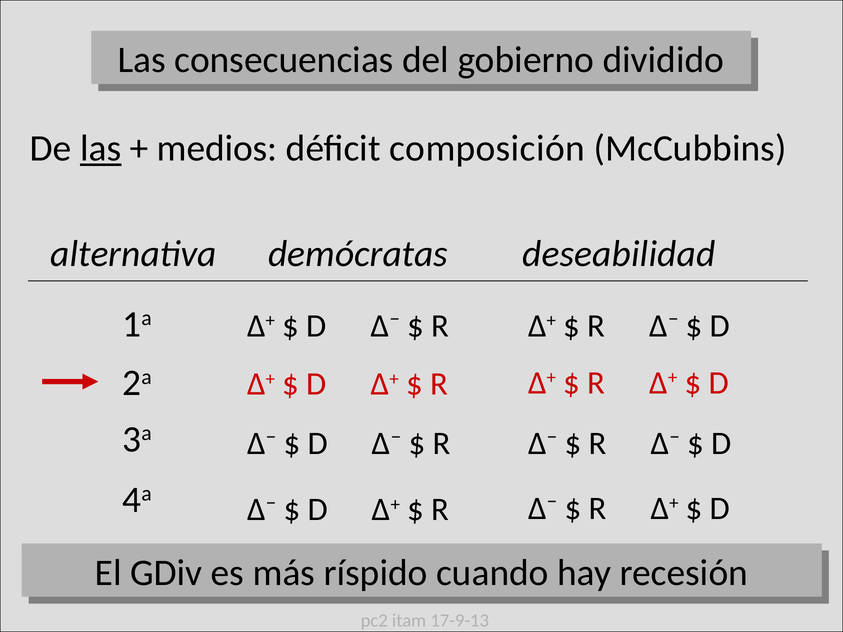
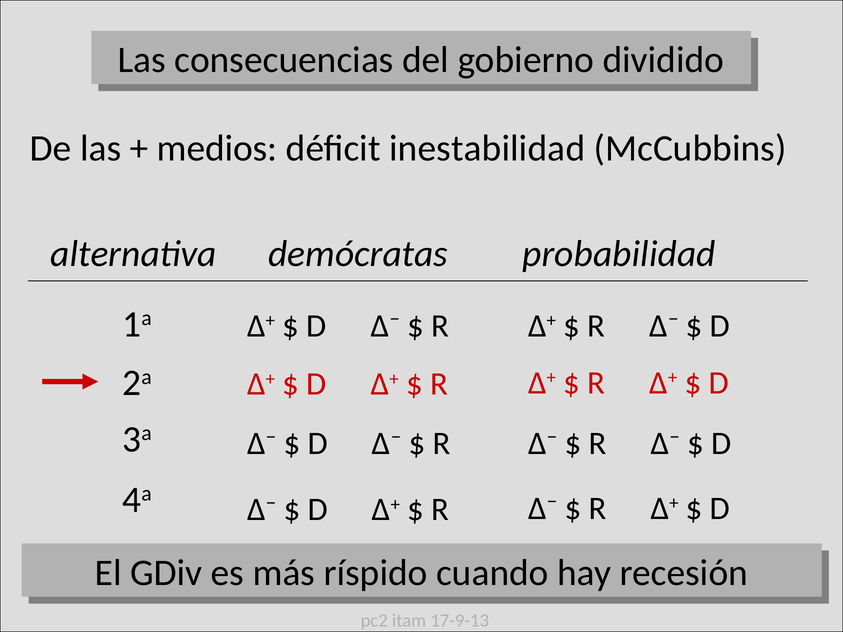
las at (101, 149) underline: present -> none
composición: composición -> inestabilidad
deseabilidad: deseabilidad -> probabilidad
